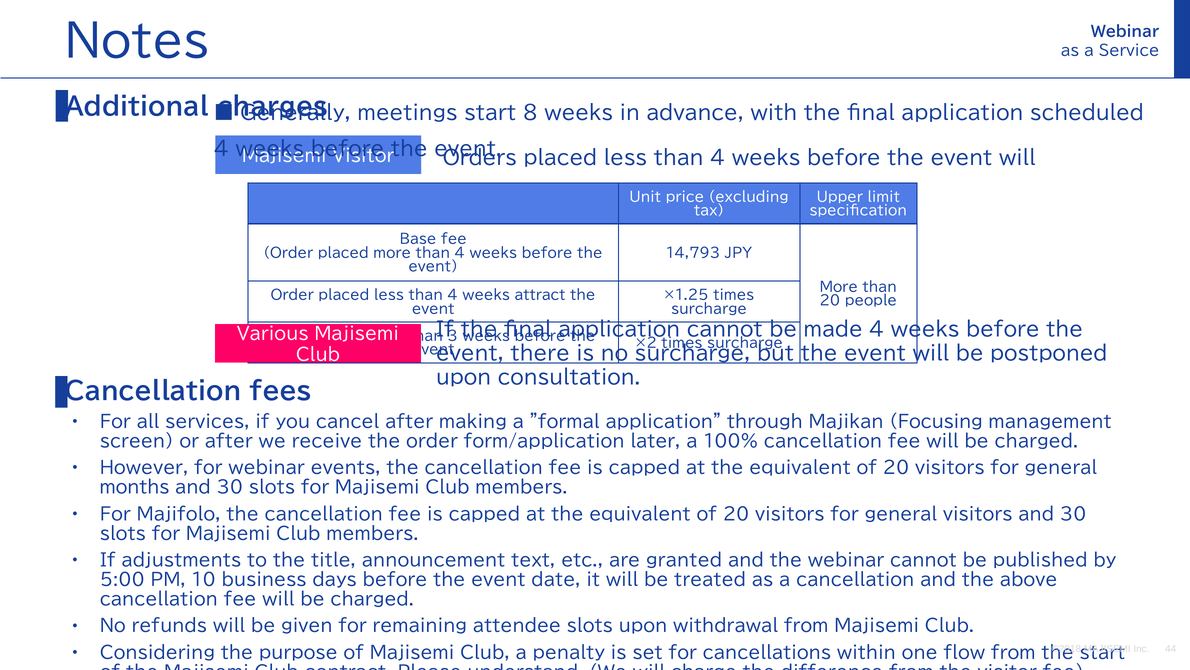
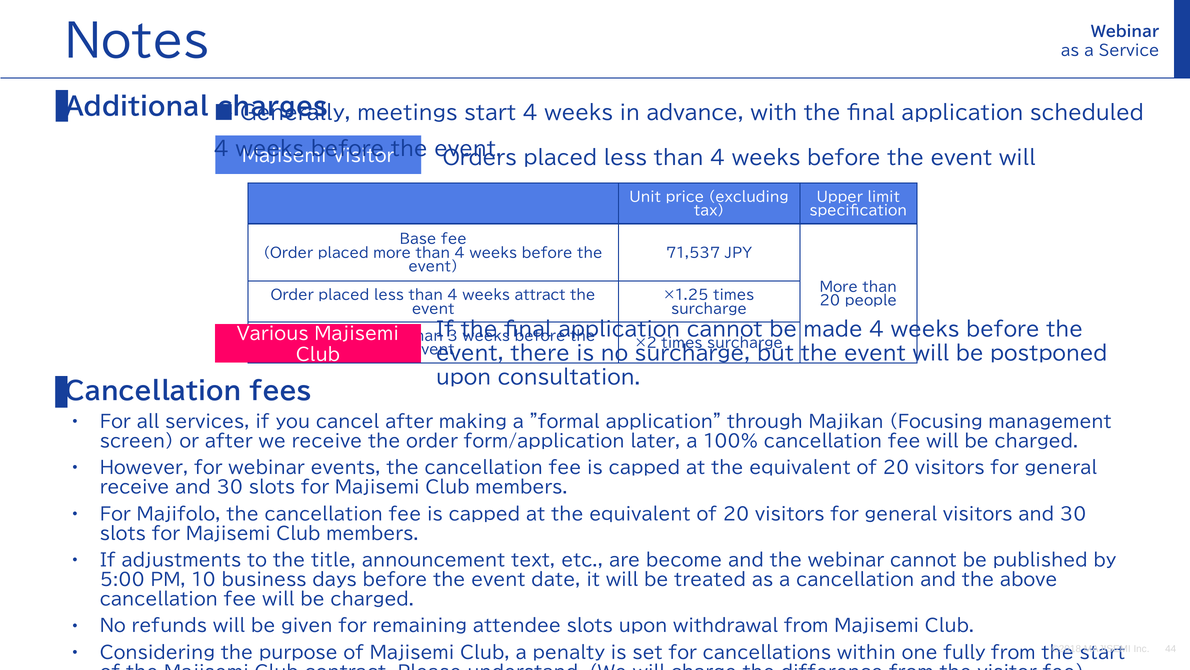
start 8: 8 -> 4
14,793: 14,793 -> 71,537
months at (135, 487): months -> receive
granted: granted -> become
flow: flow -> fully
